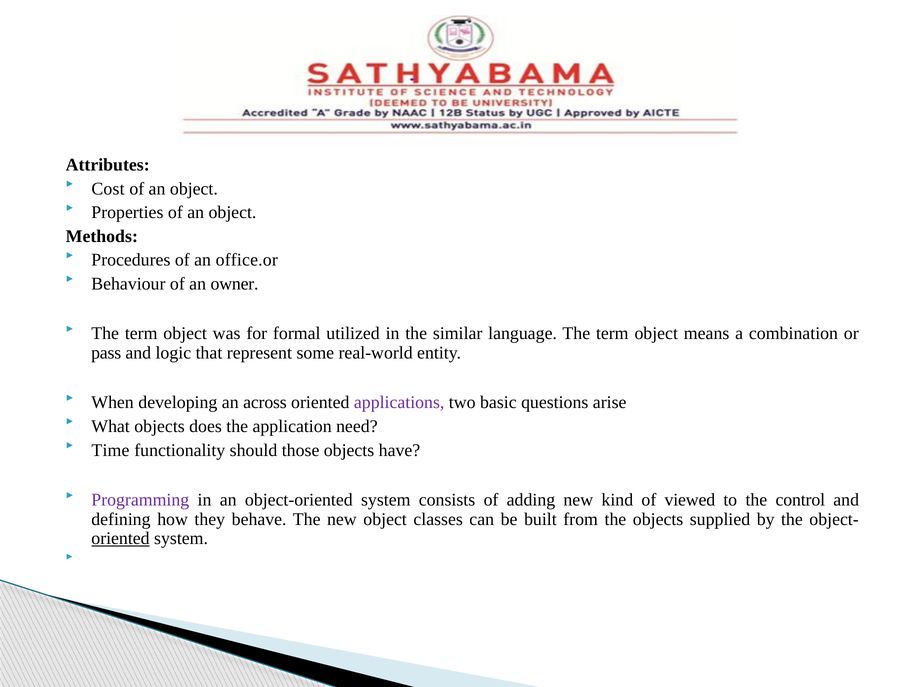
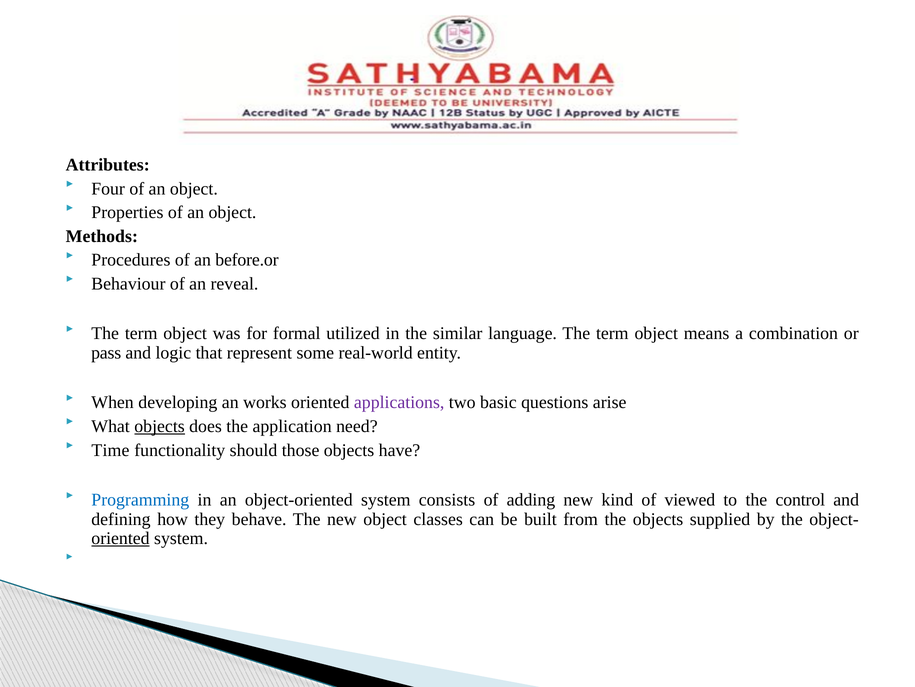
Cost: Cost -> Four
office.or: office.or -> before.or
owner: owner -> reveal
across: across -> works
objects at (160, 426) underline: none -> present
Programming colour: purple -> blue
